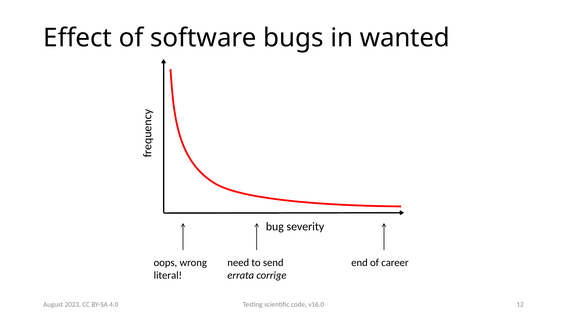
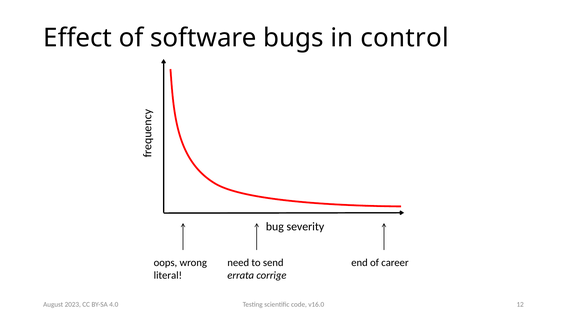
wanted: wanted -> control
